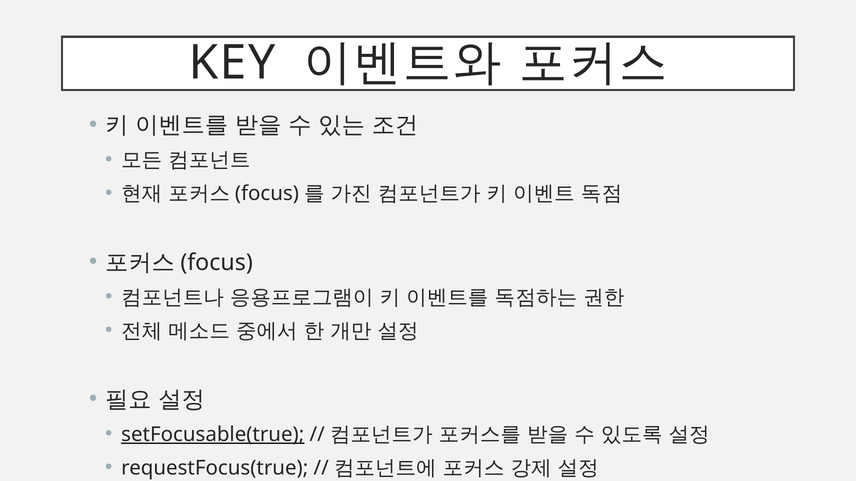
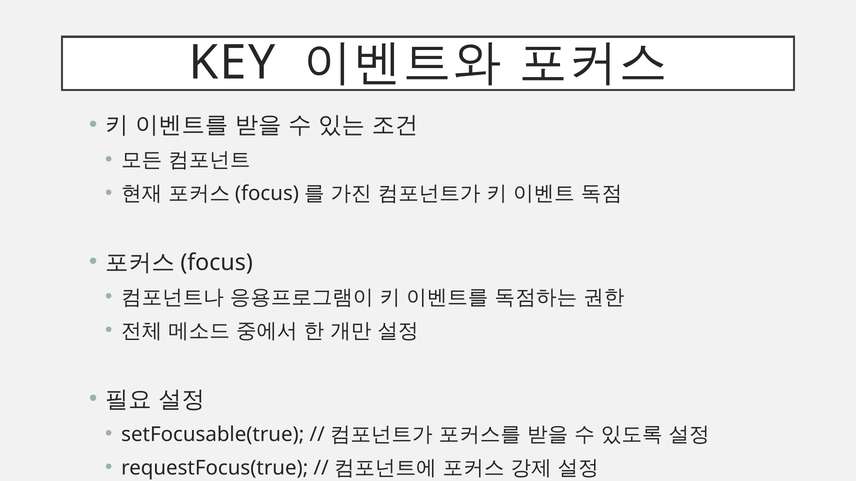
setFocusable(true underline: present -> none
